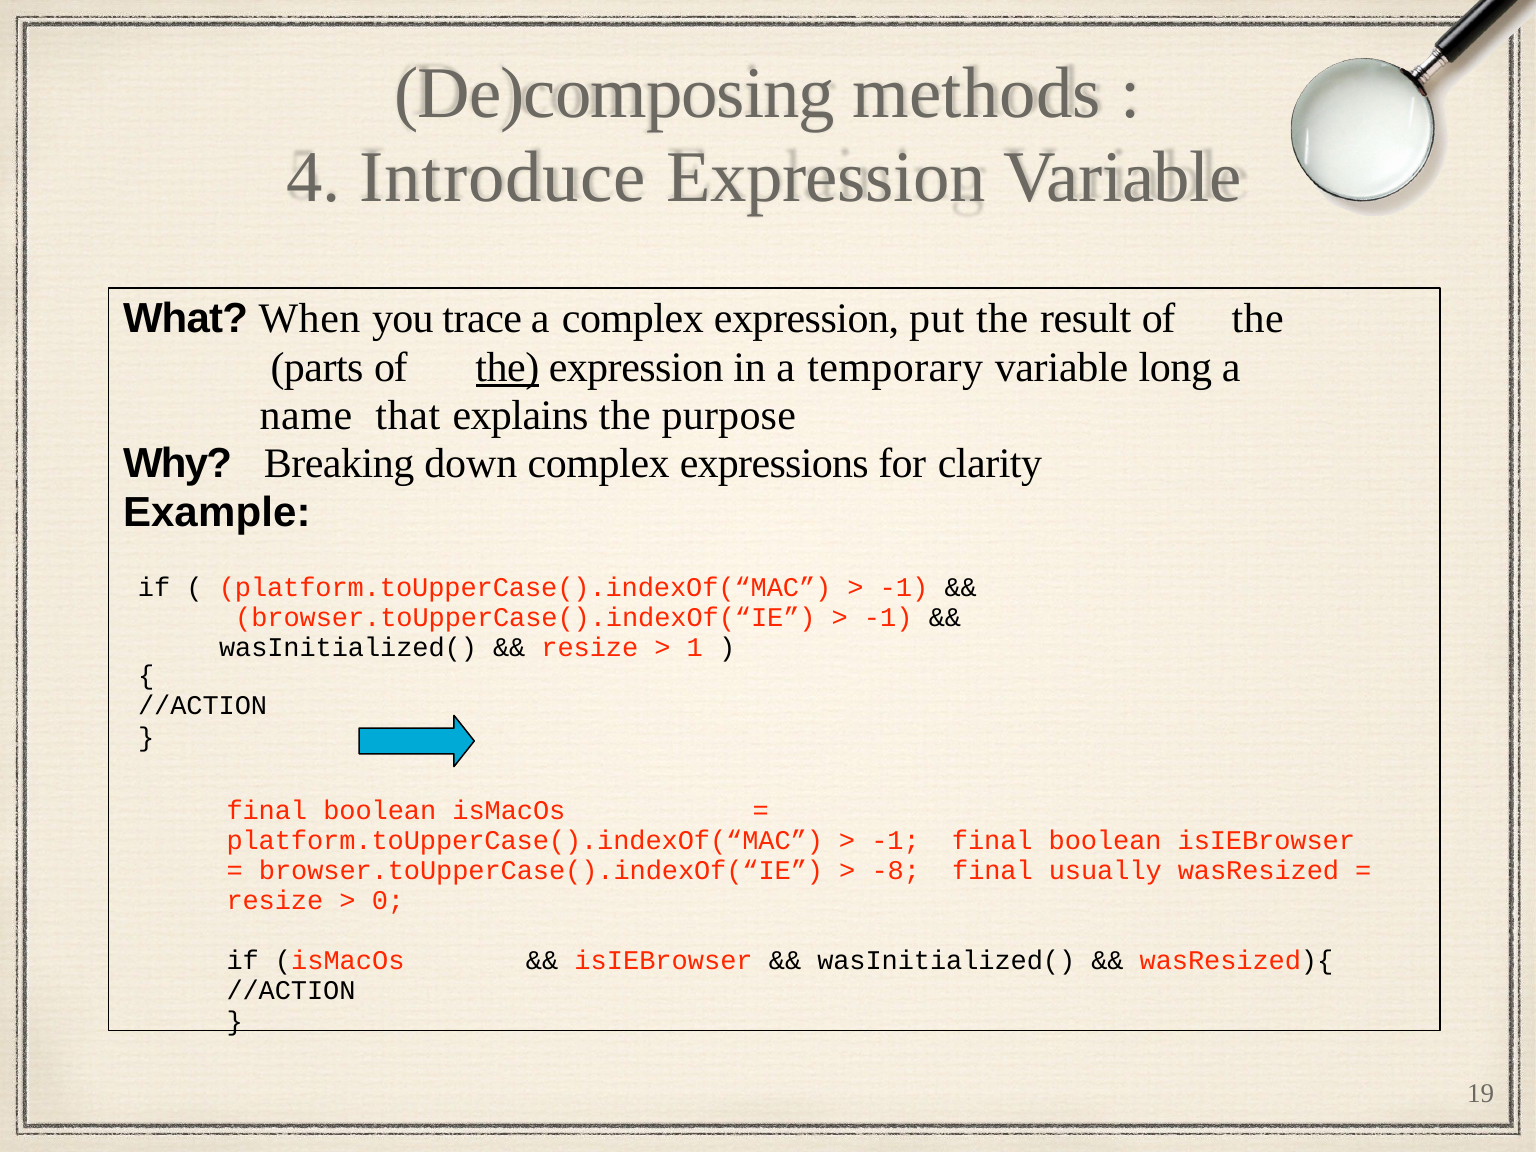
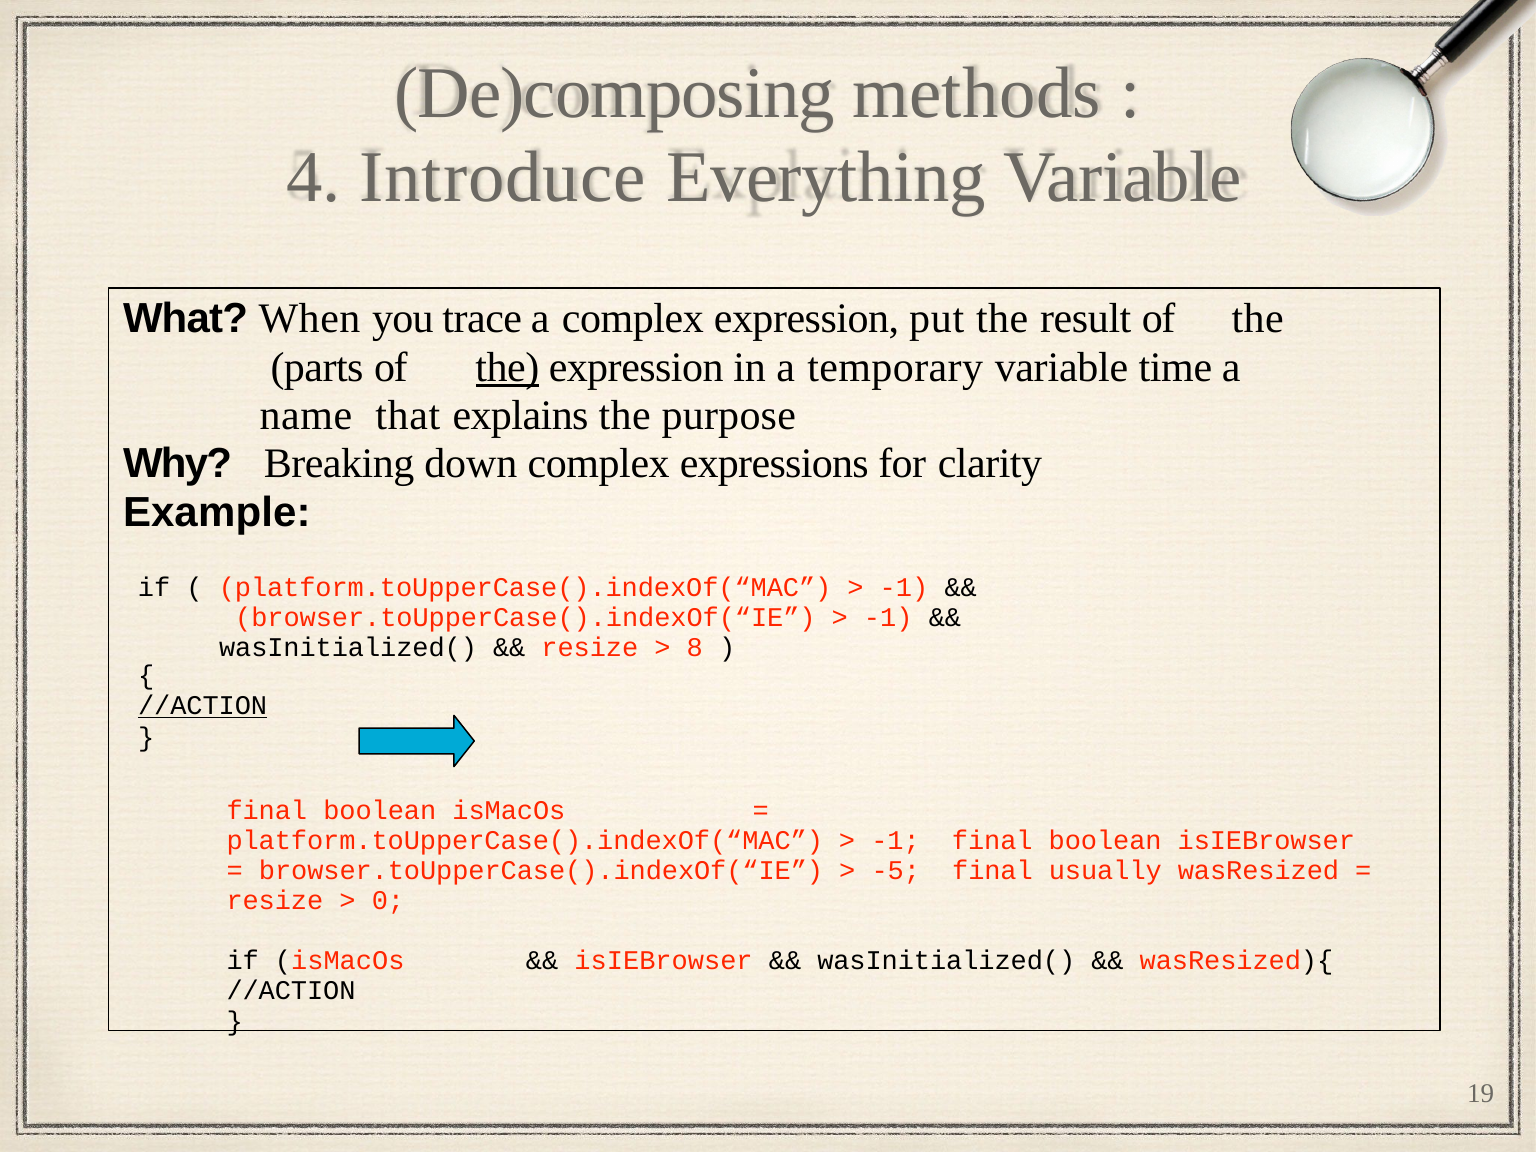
Introduce Expression: Expression -> Everything
long: long -> time
1: 1 -> 8
//ACTION at (203, 706) underline: none -> present
-8: -8 -> -5
